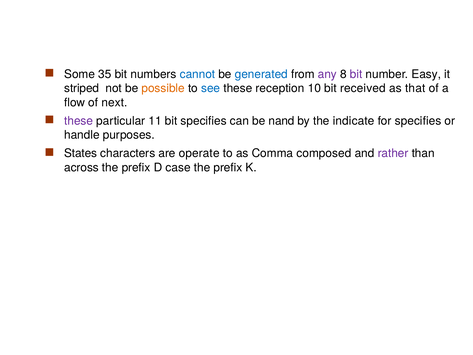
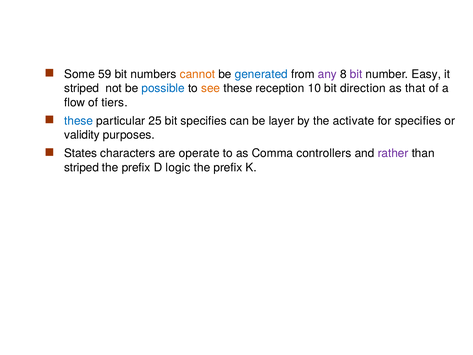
35: 35 -> 59
cannot colour: blue -> orange
possible colour: orange -> blue
see colour: blue -> orange
received: received -> direction
next: next -> tiers
these at (79, 121) colour: purple -> blue
11: 11 -> 25
nand: nand -> layer
indicate: indicate -> activate
handle: handle -> validity
composed: composed -> controllers
across at (81, 167): across -> striped
case: case -> logic
